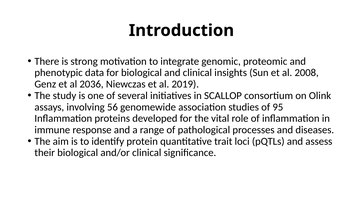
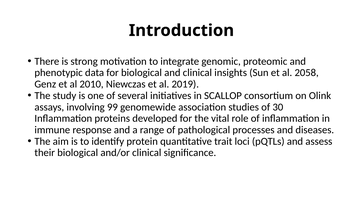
2008: 2008 -> 2058
2036: 2036 -> 2010
56: 56 -> 99
95: 95 -> 30
